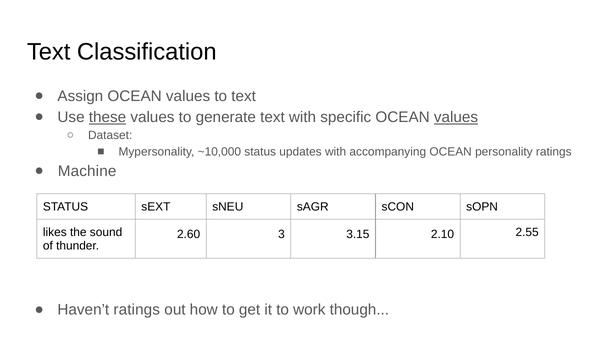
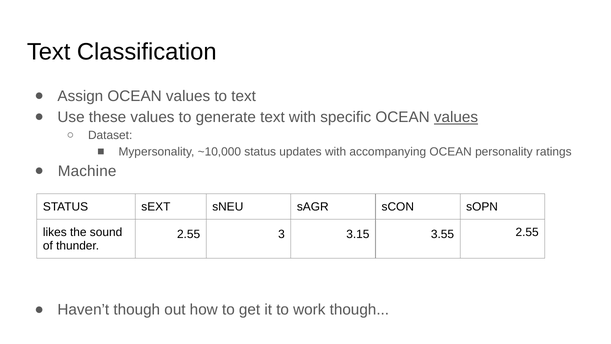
these underline: present -> none
2.60 at (189, 234): 2.60 -> 2.55
2.10: 2.10 -> 3.55
Haven’t ratings: ratings -> though
